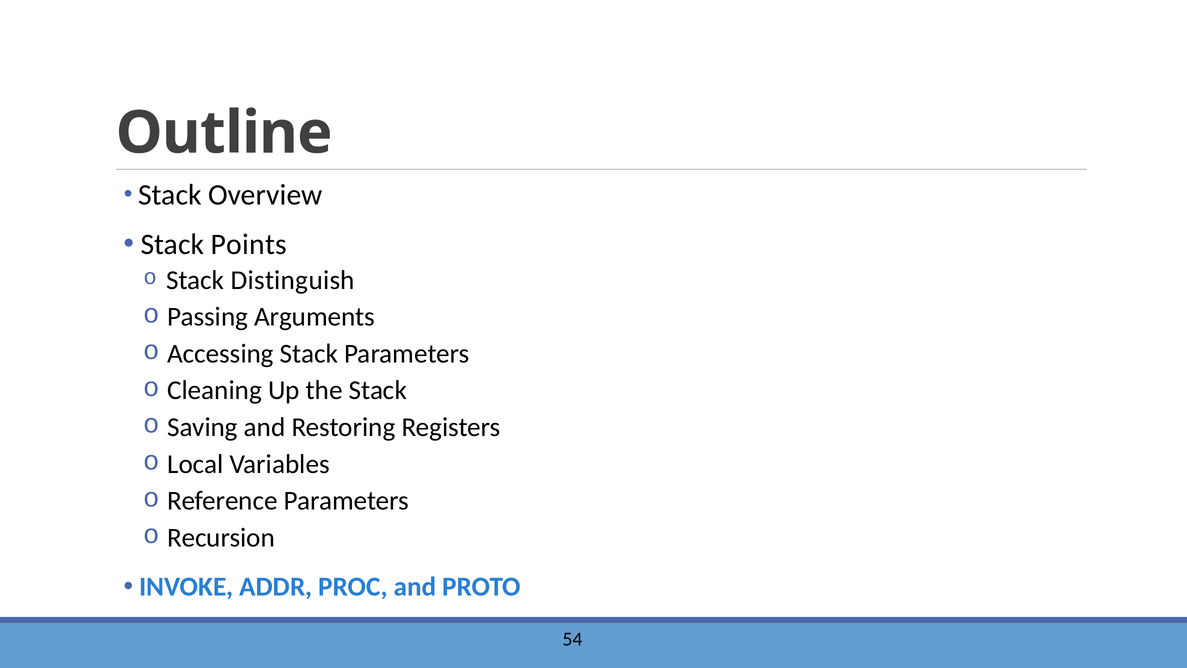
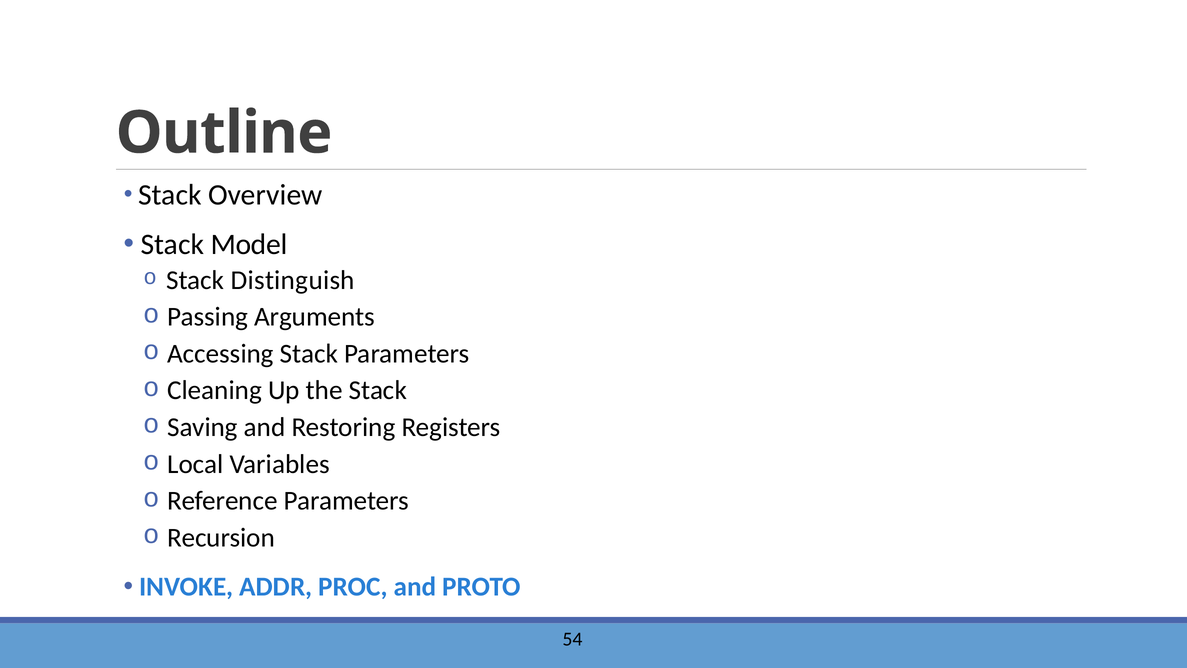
Points: Points -> Model
